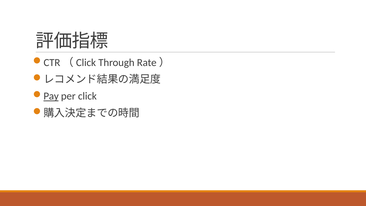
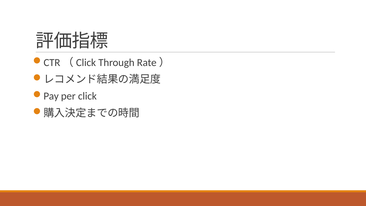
Pay underline: present -> none
